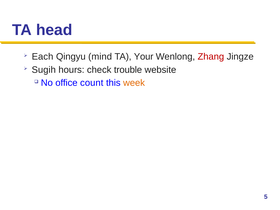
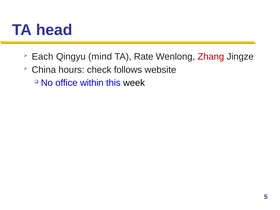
Your: Your -> Rate
Sugih: Sugih -> China
trouble: trouble -> follows
count: count -> within
week colour: orange -> black
